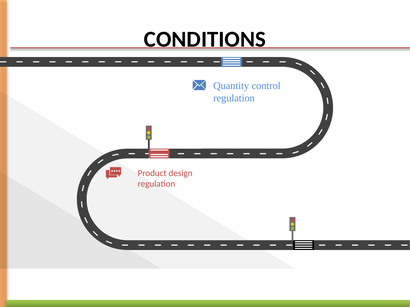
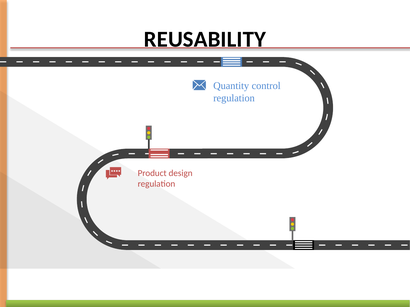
CONDITIONS: CONDITIONS -> REUSABILITY
